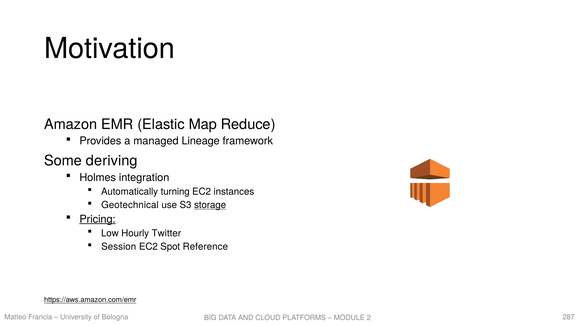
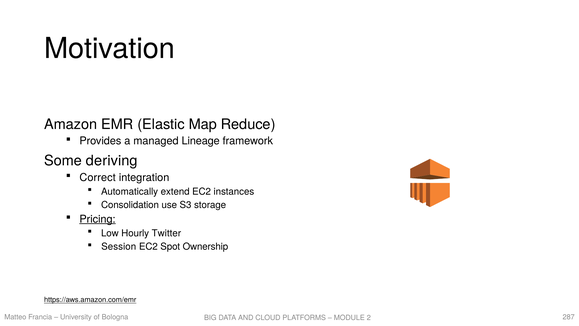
Holmes: Holmes -> Correct
turning: turning -> extend
Geotechnical: Geotechnical -> Consolidation
storage underline: present -> none
Reference: Reference -> Ownership
